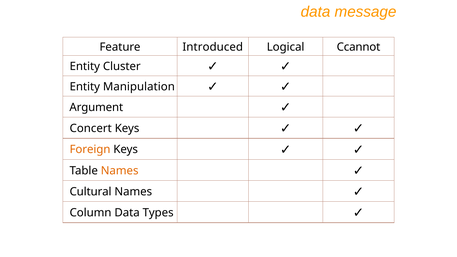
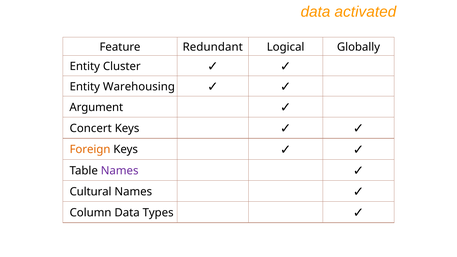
message: message -> activated
Introduced: Introduced -> Redundant
Ccannot: Ccannot -> Globally
Manipulation: Manipulation -> Warehousing
Names at (120, 171) colour: orange -> purple
